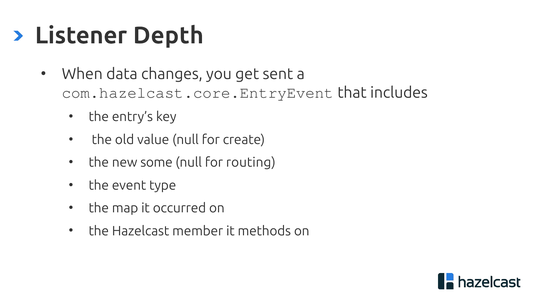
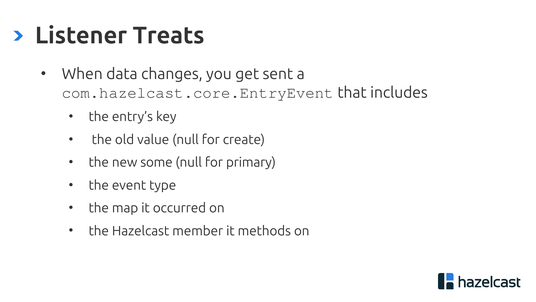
Depth: Depth -> Treats
routing: routing -> primary
